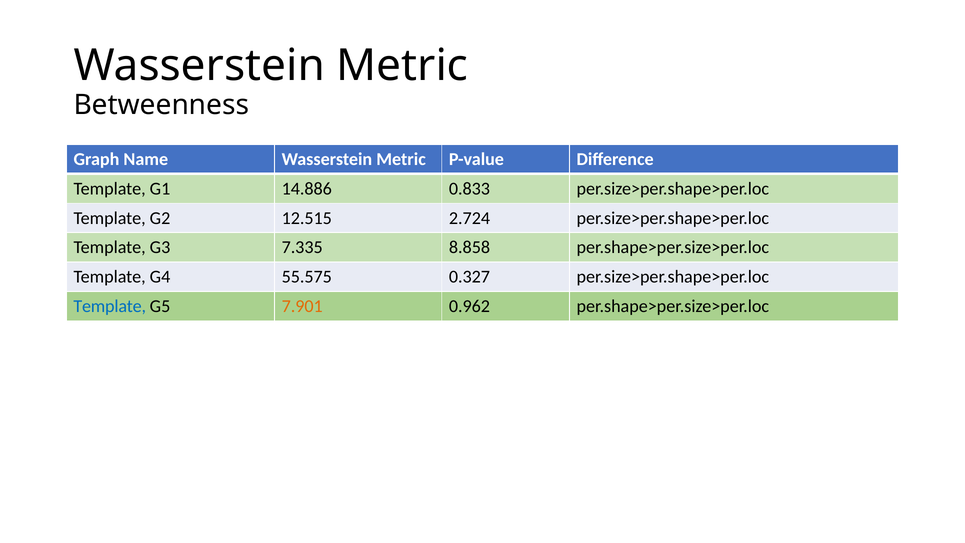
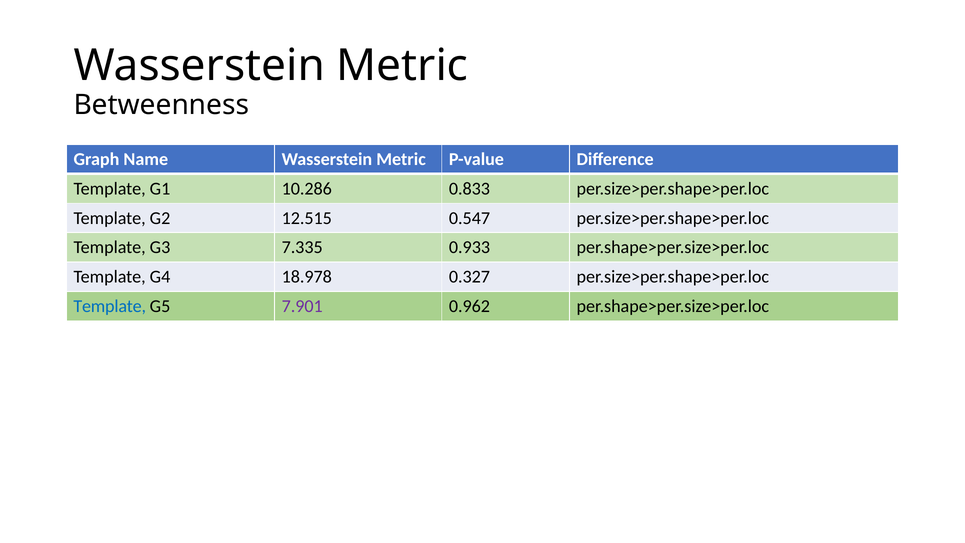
14.886: 14.886 -> 10.286
2.724: 2.724 -> 0.547
8.858: 8.858 -> 0.933
55.575: 55.575 -> 18.978
7.901 colour: orange -> purple
